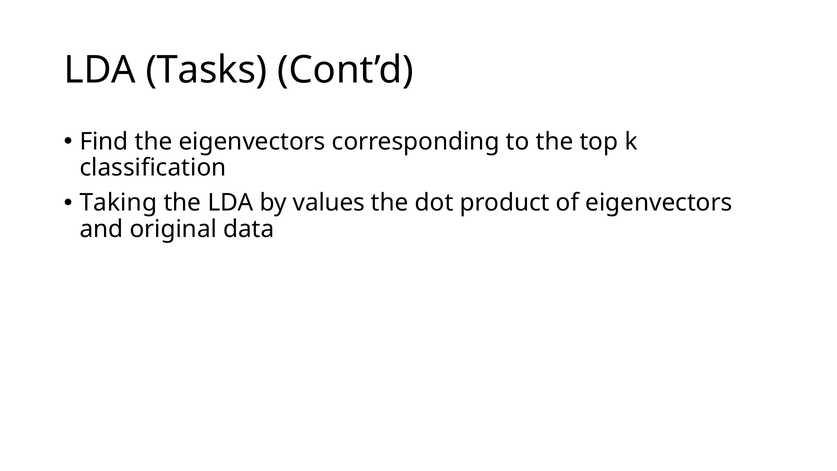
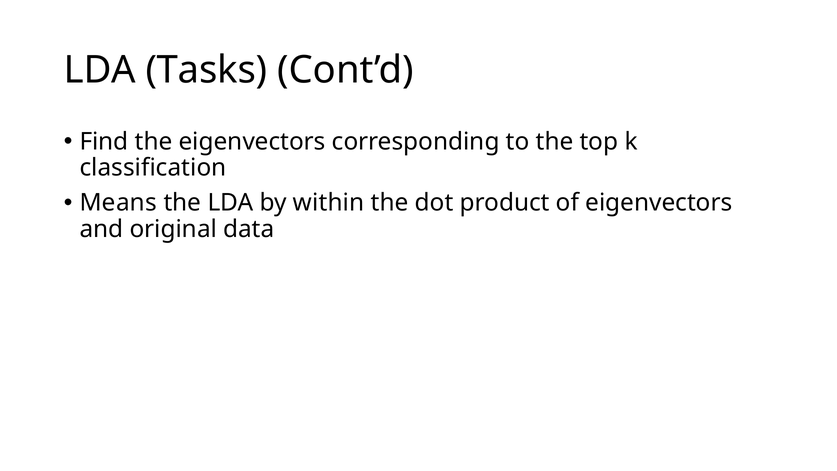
Taking: Taking -> Means
values: values -> within
